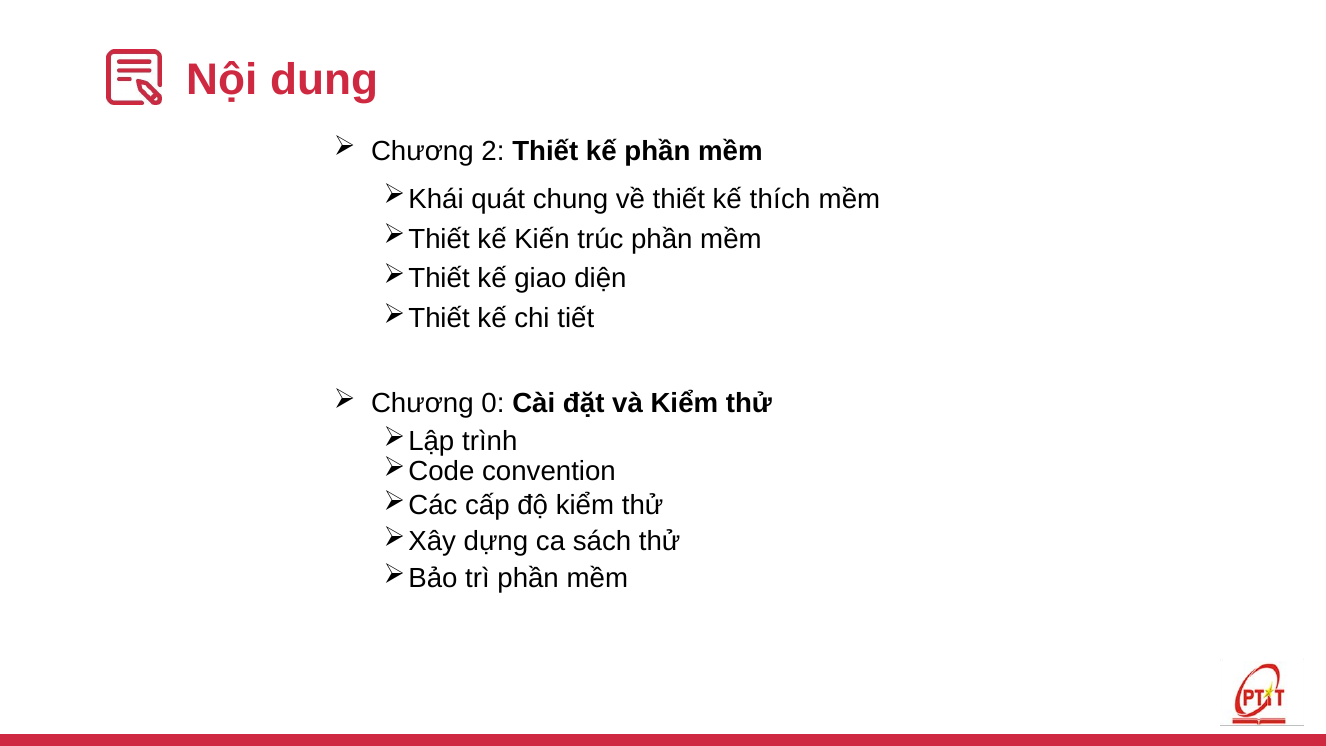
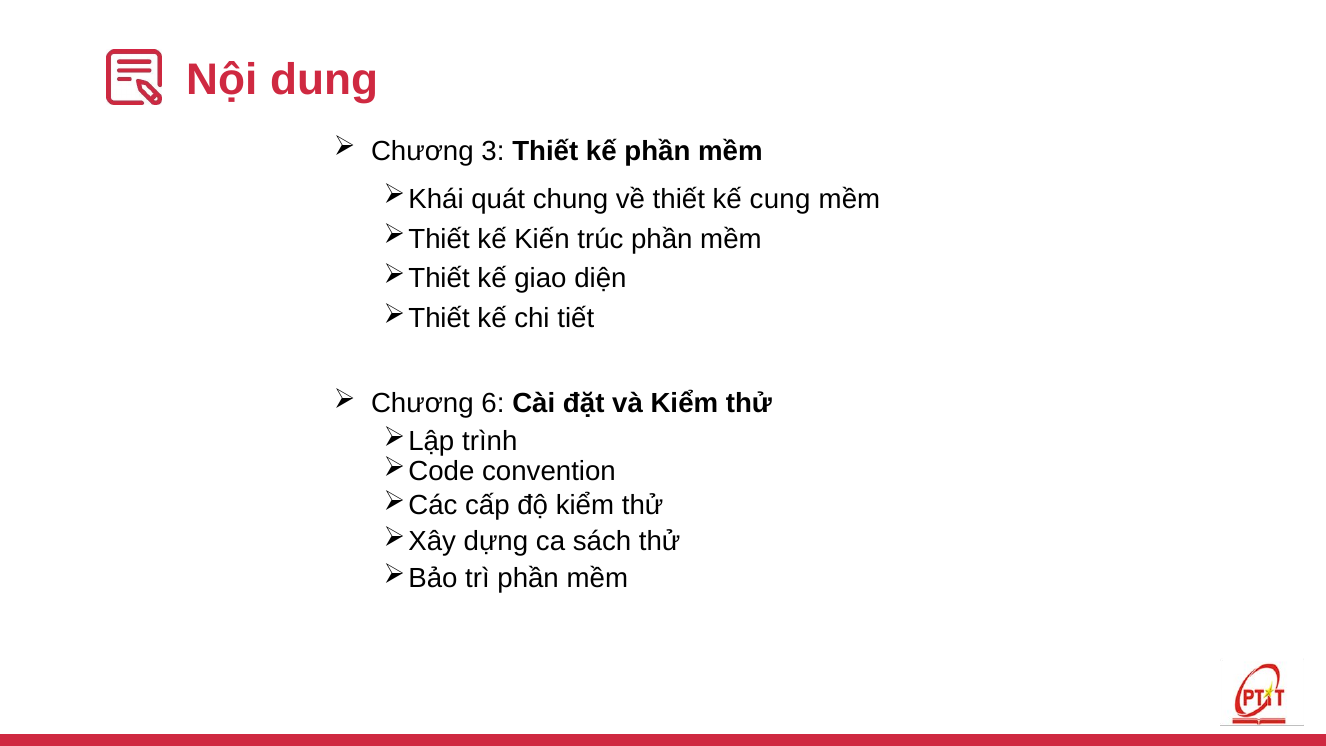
2: 2 -> 3
thích: thích -> cung
0: 0 -> 6
